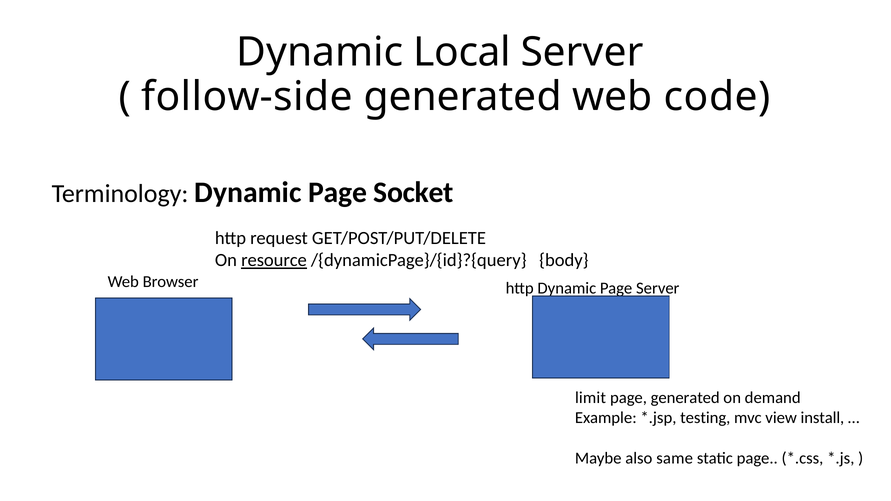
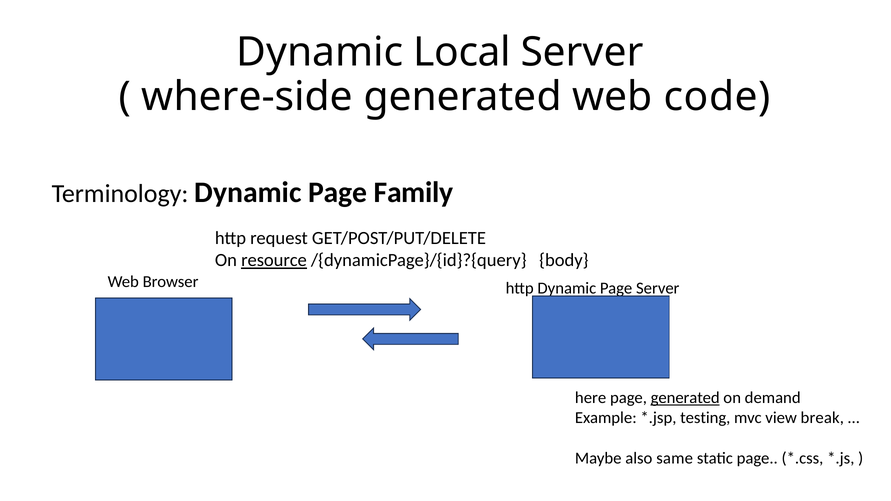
follow-side: follow-side -> where-side
Socket: Socket -> Family
limit: limit -> here
generated at (685, 398) underline: none -> present
install: install -> break
